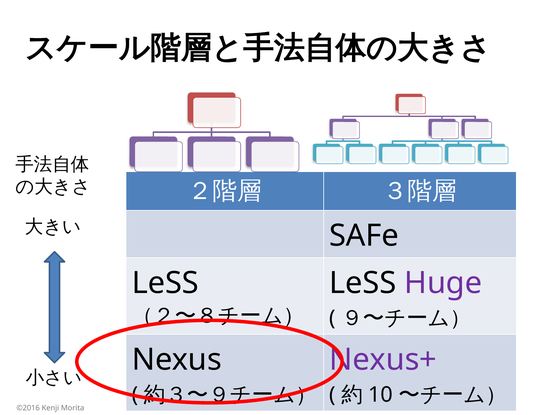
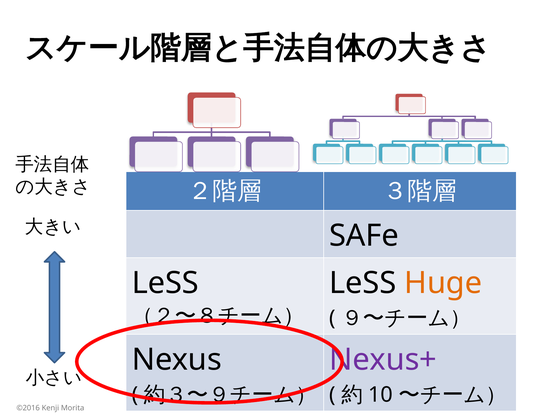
Huge colour: purple -> orange
